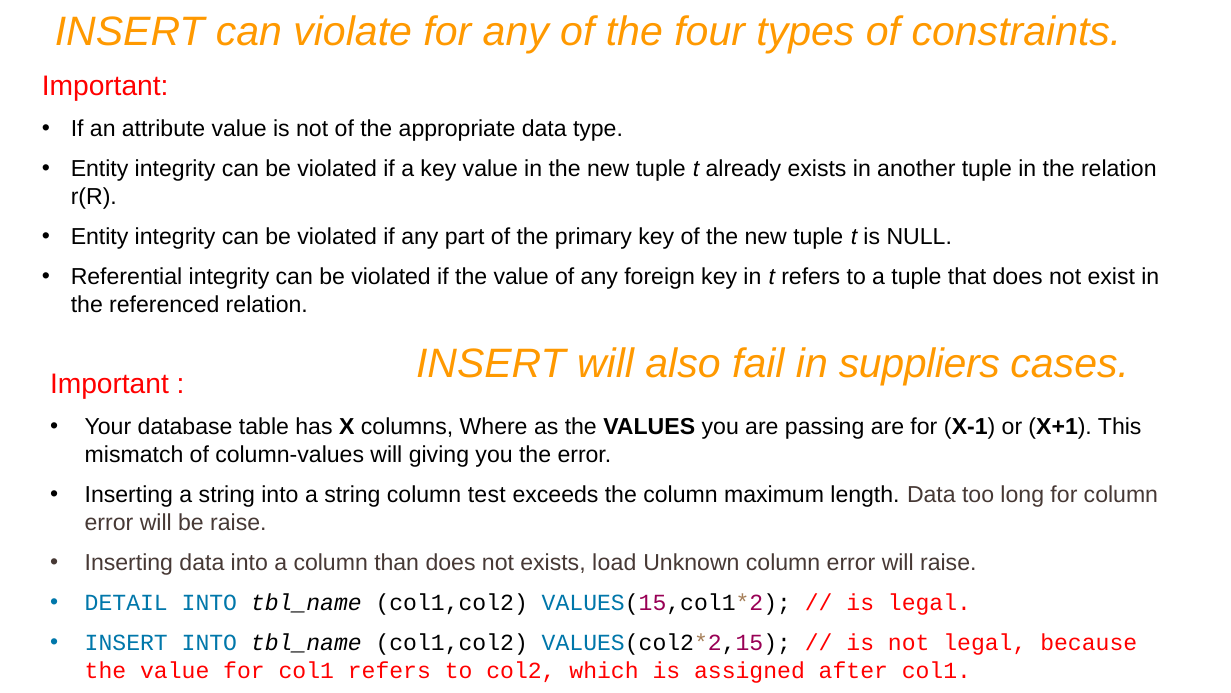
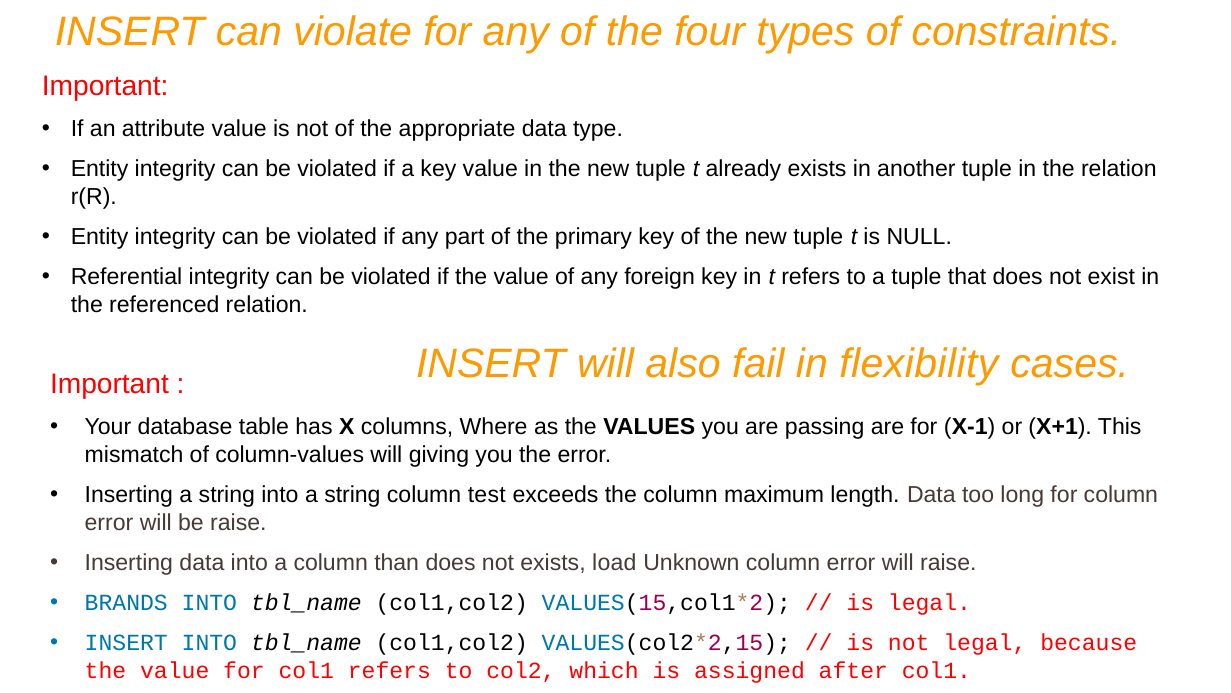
suppliers: suppliers -> flexibility
DETAIL: DETAIL -> BRANDS
